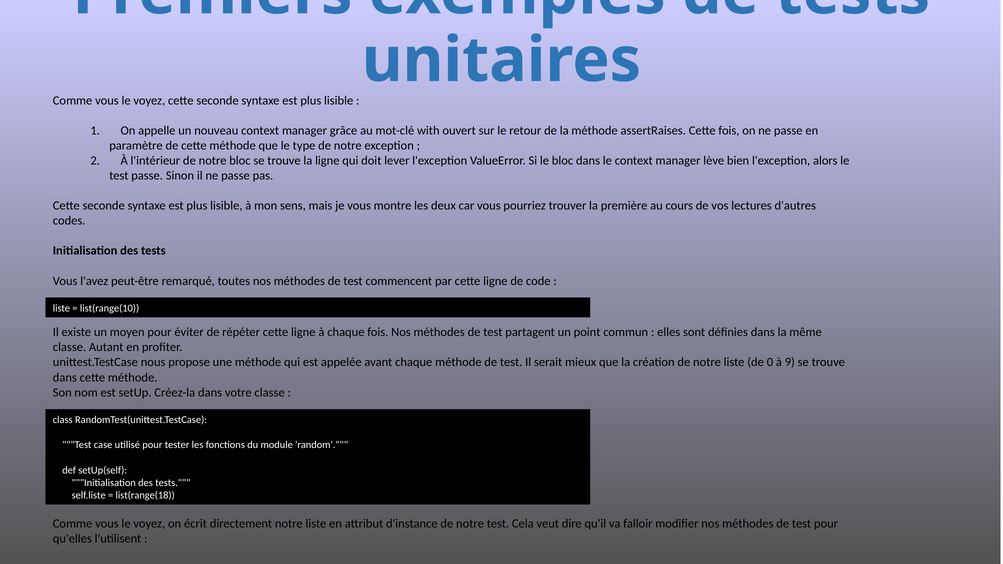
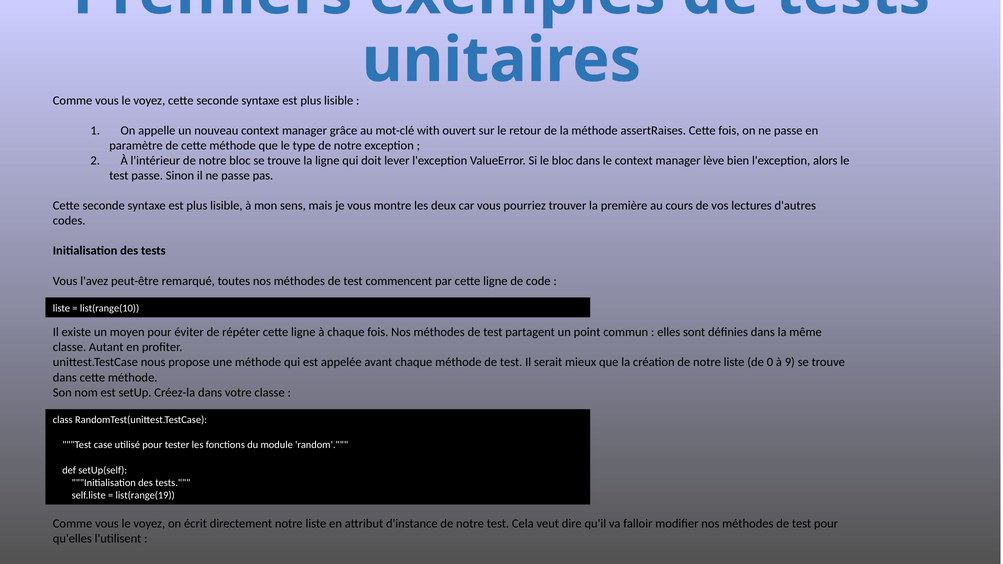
list(range(18: list(range(18 -> list(range(19
